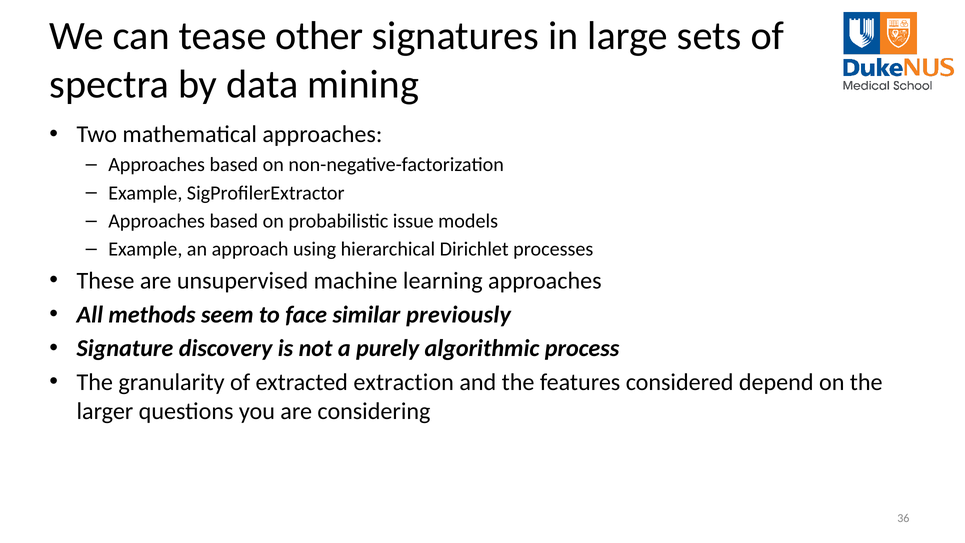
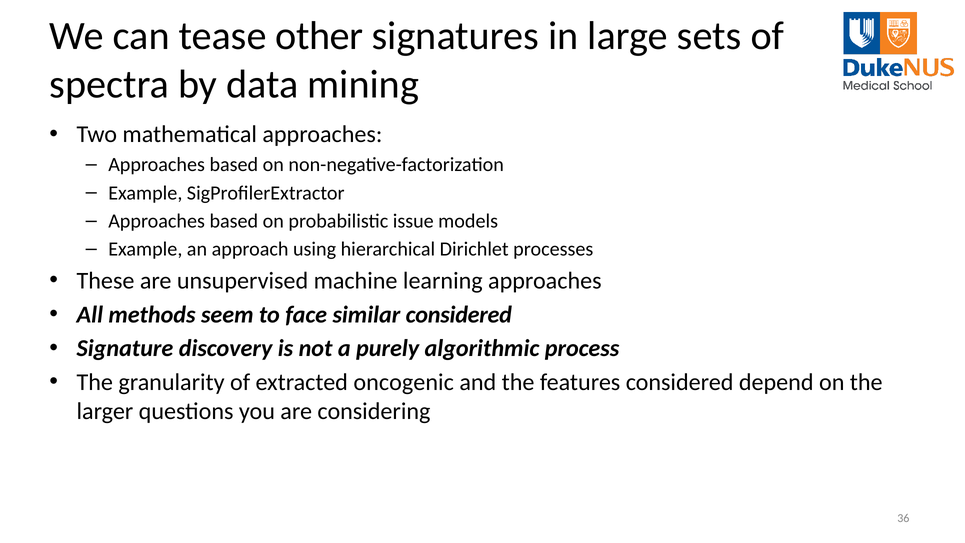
similar previously: previously -> considered
extraction: extraction -> oncogenic
